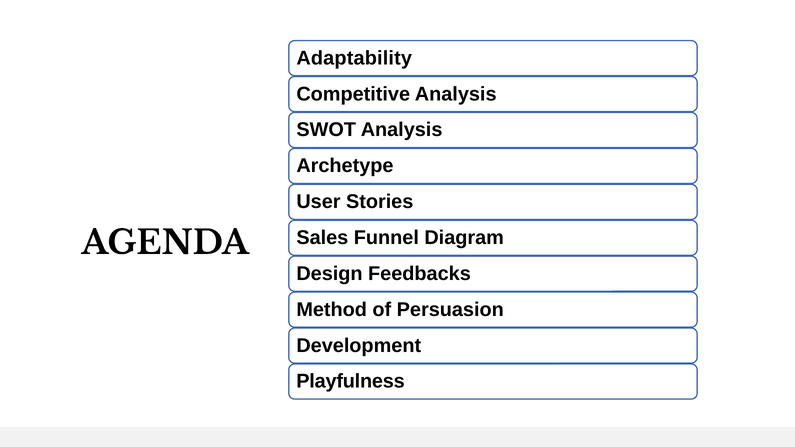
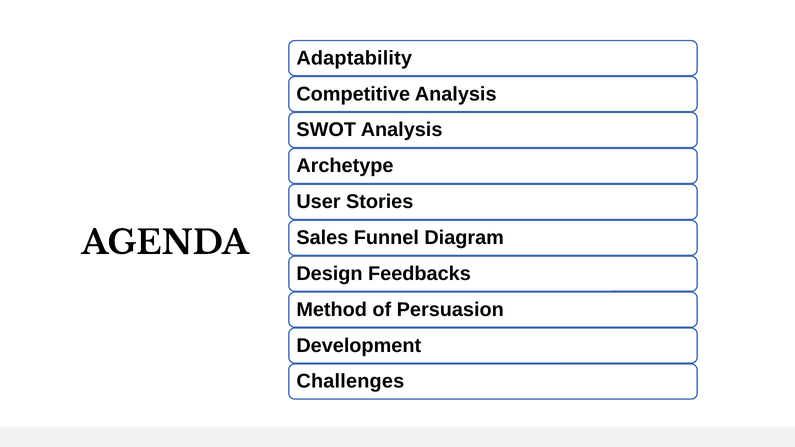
Playfulness: Playfulness -> Challenges
